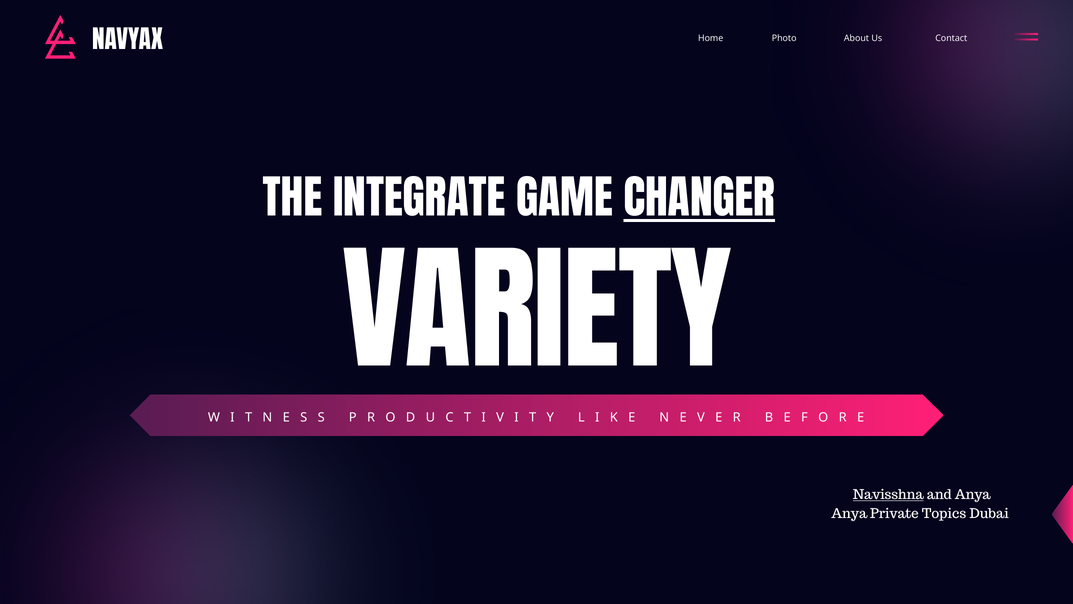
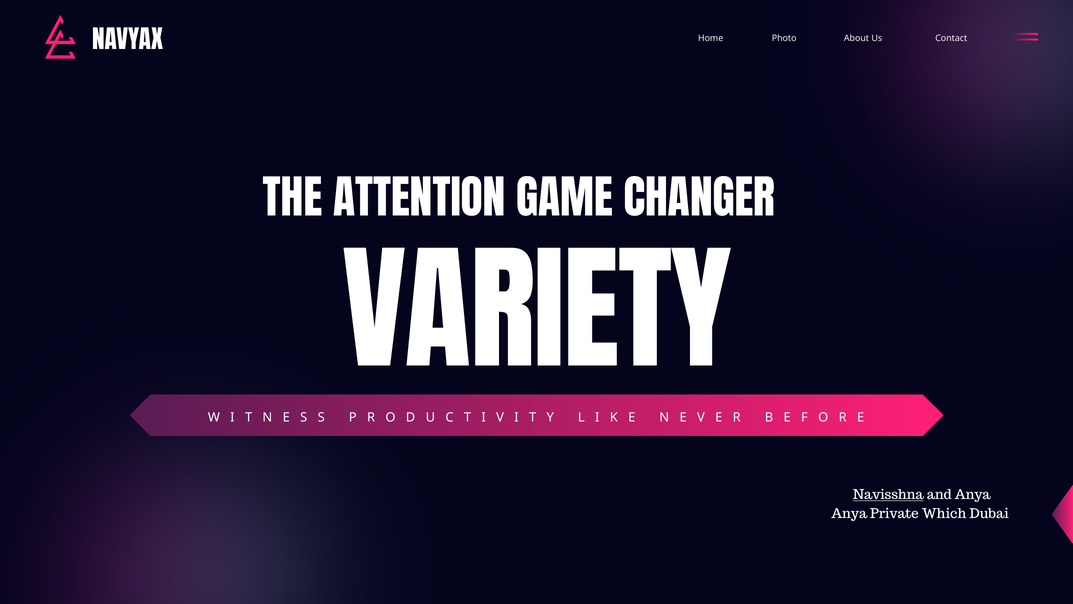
INTEGRATE: INTEGRATE -> ATTENTION
CHANGER underline: present -> none
Topics: Topics -> Which
